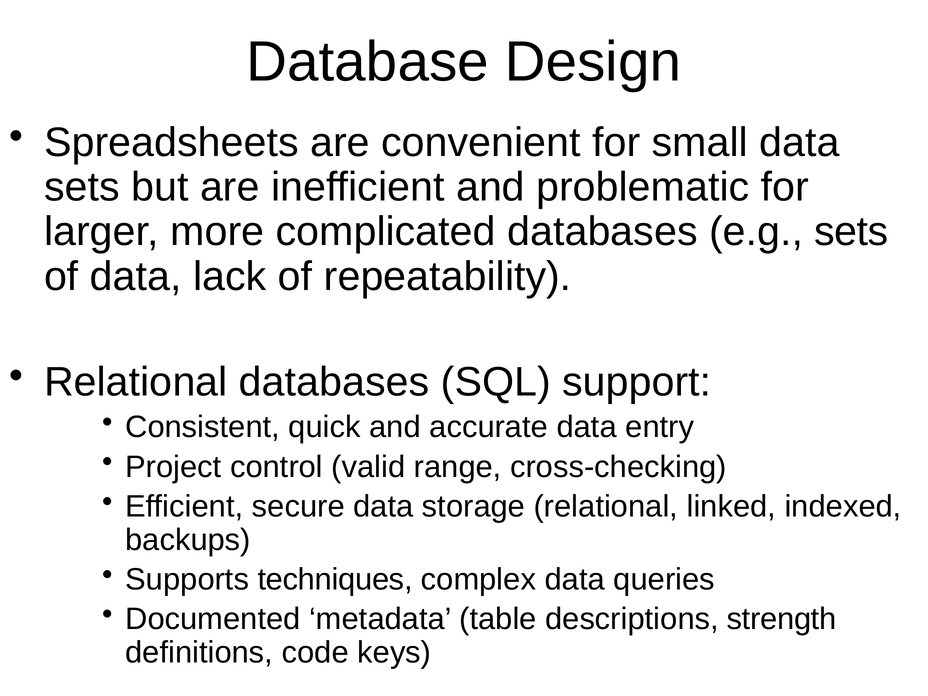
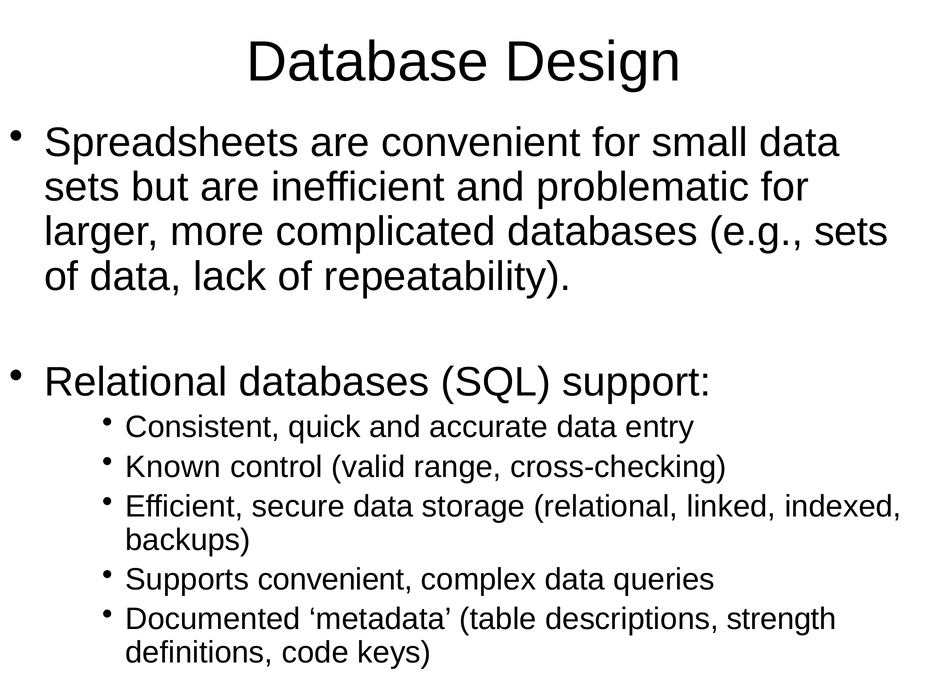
Project: Project -> Known
Supports techniques: techniques -> convenient
